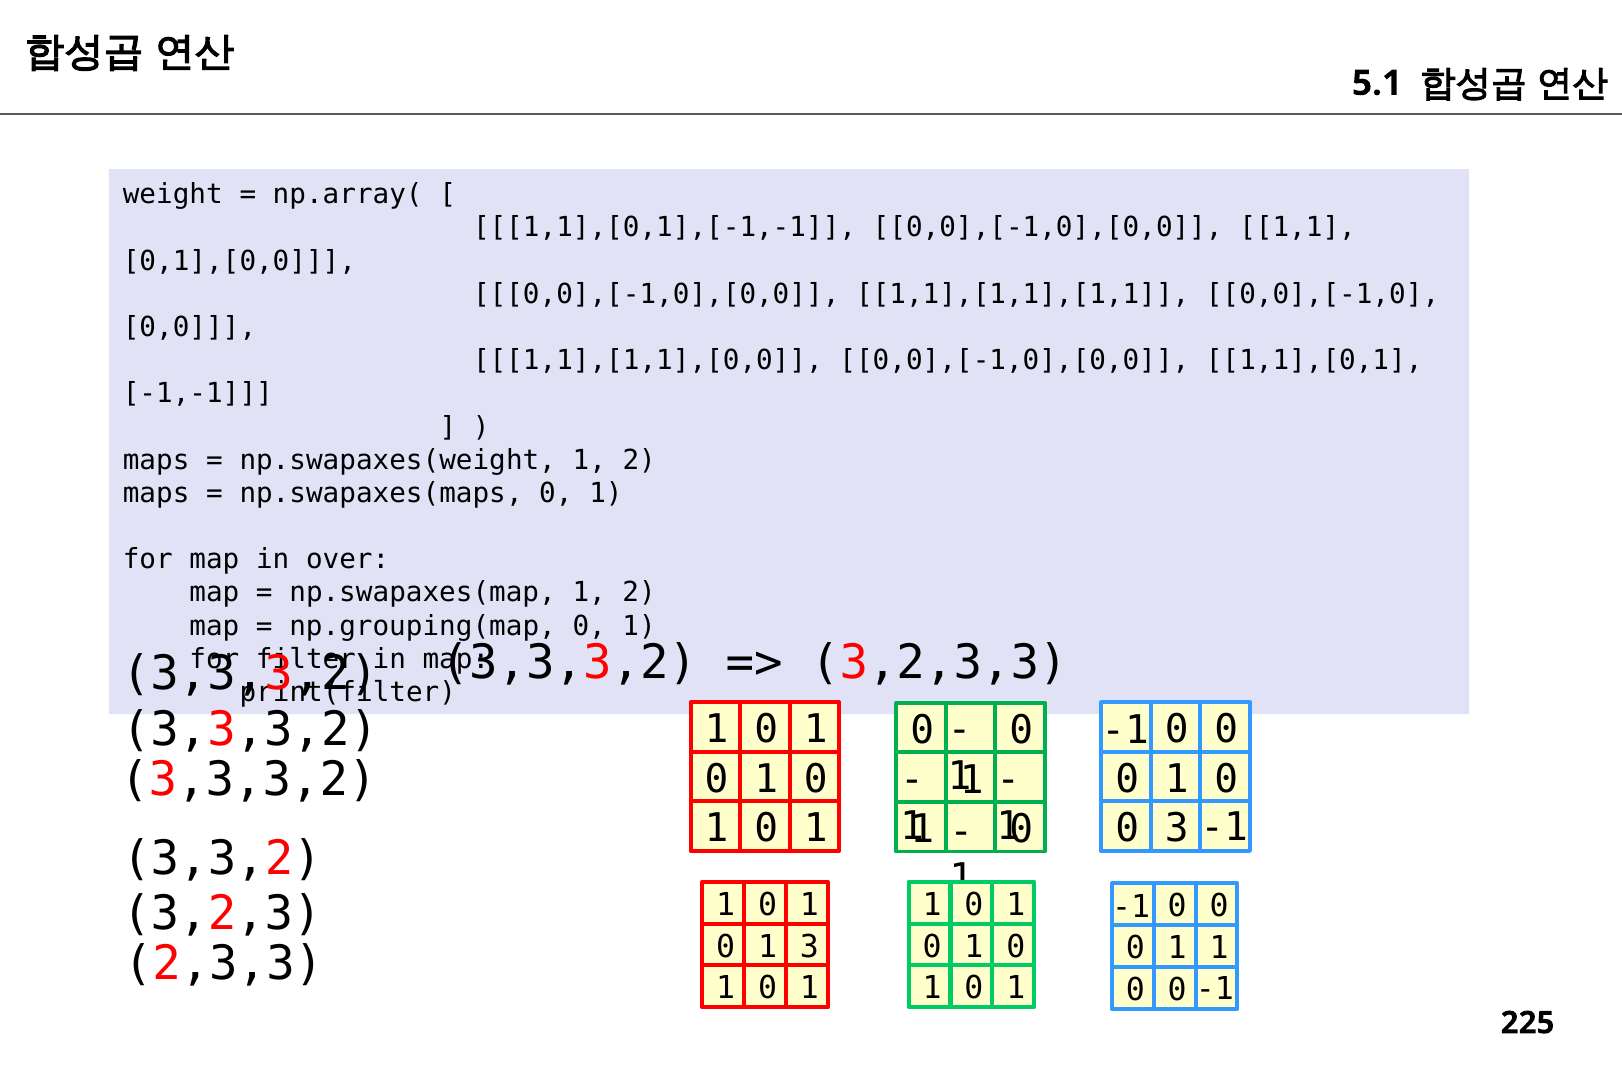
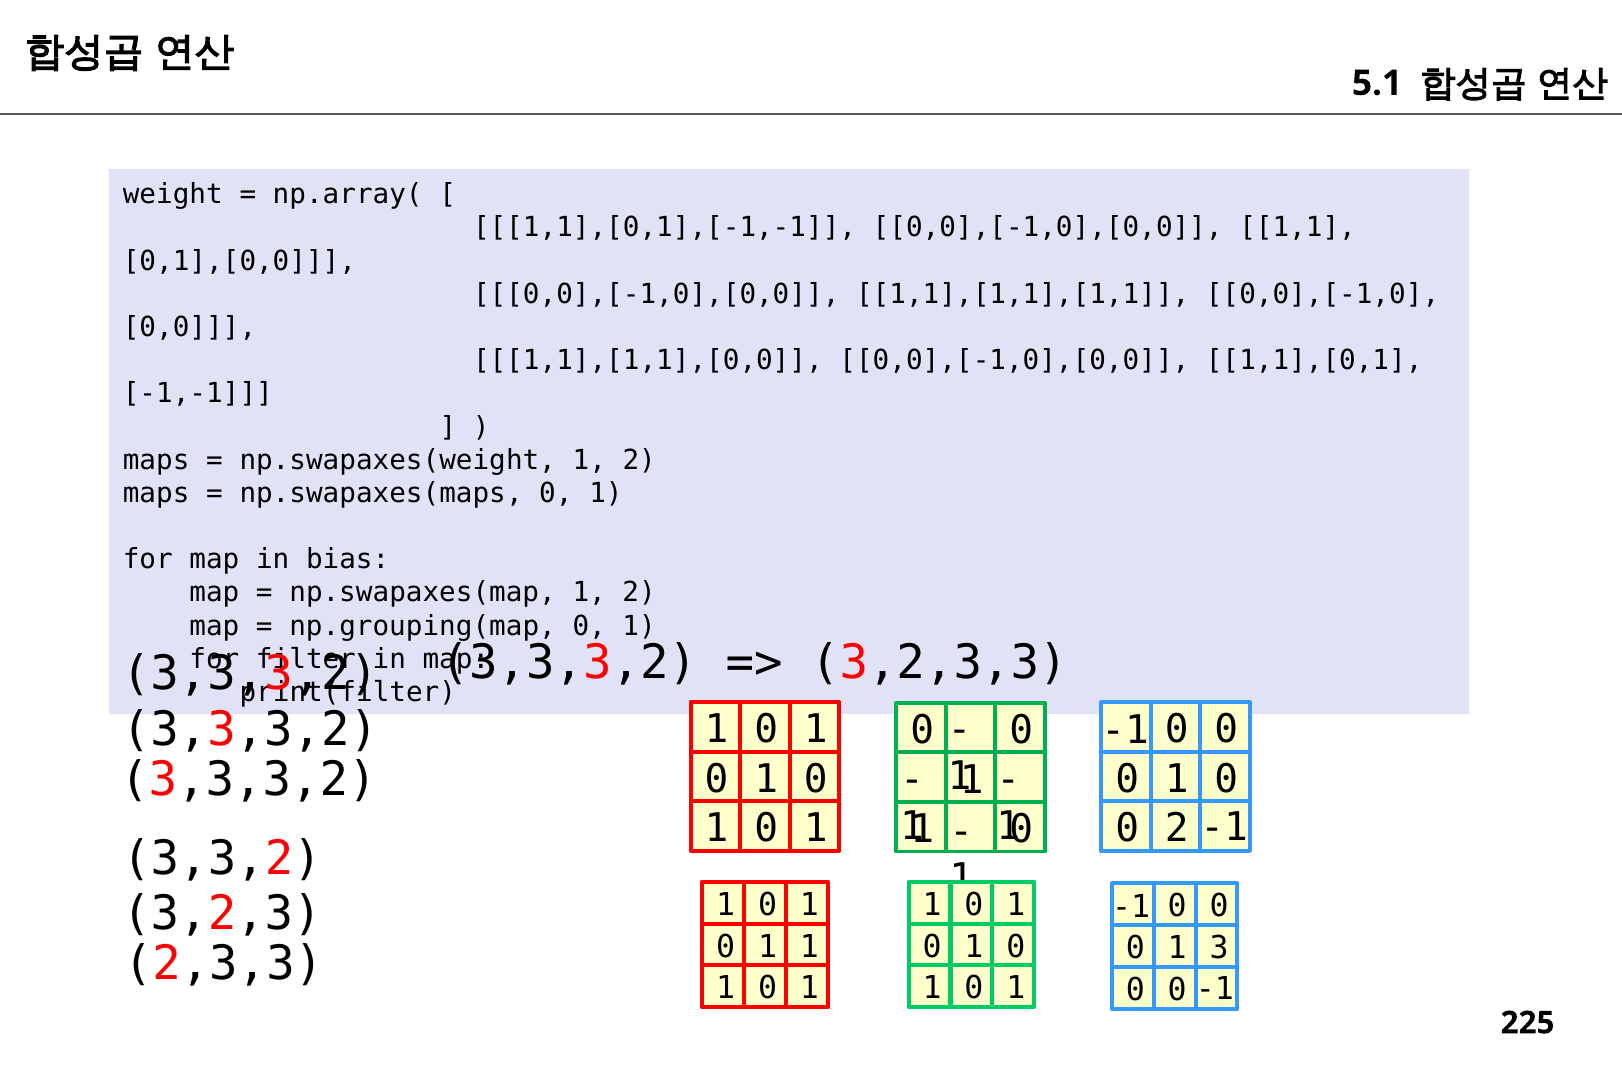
over: over -> bias
0 3: 3 -> 2
3 at (809, 946): 3 -> 1
1 at (1219, 948): 1 -> 3
